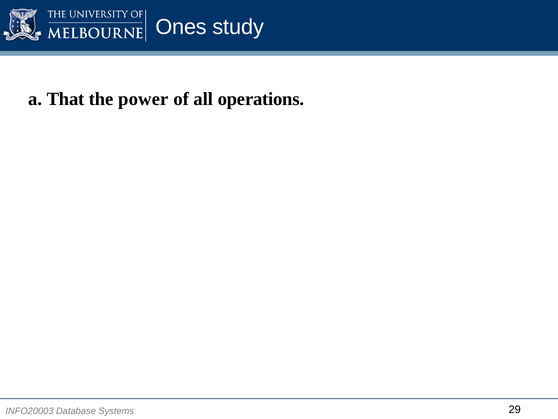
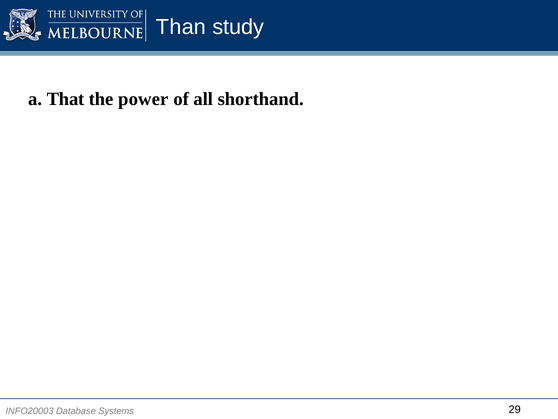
Ones: Ones -> Than
operations: operations -> shorthand
